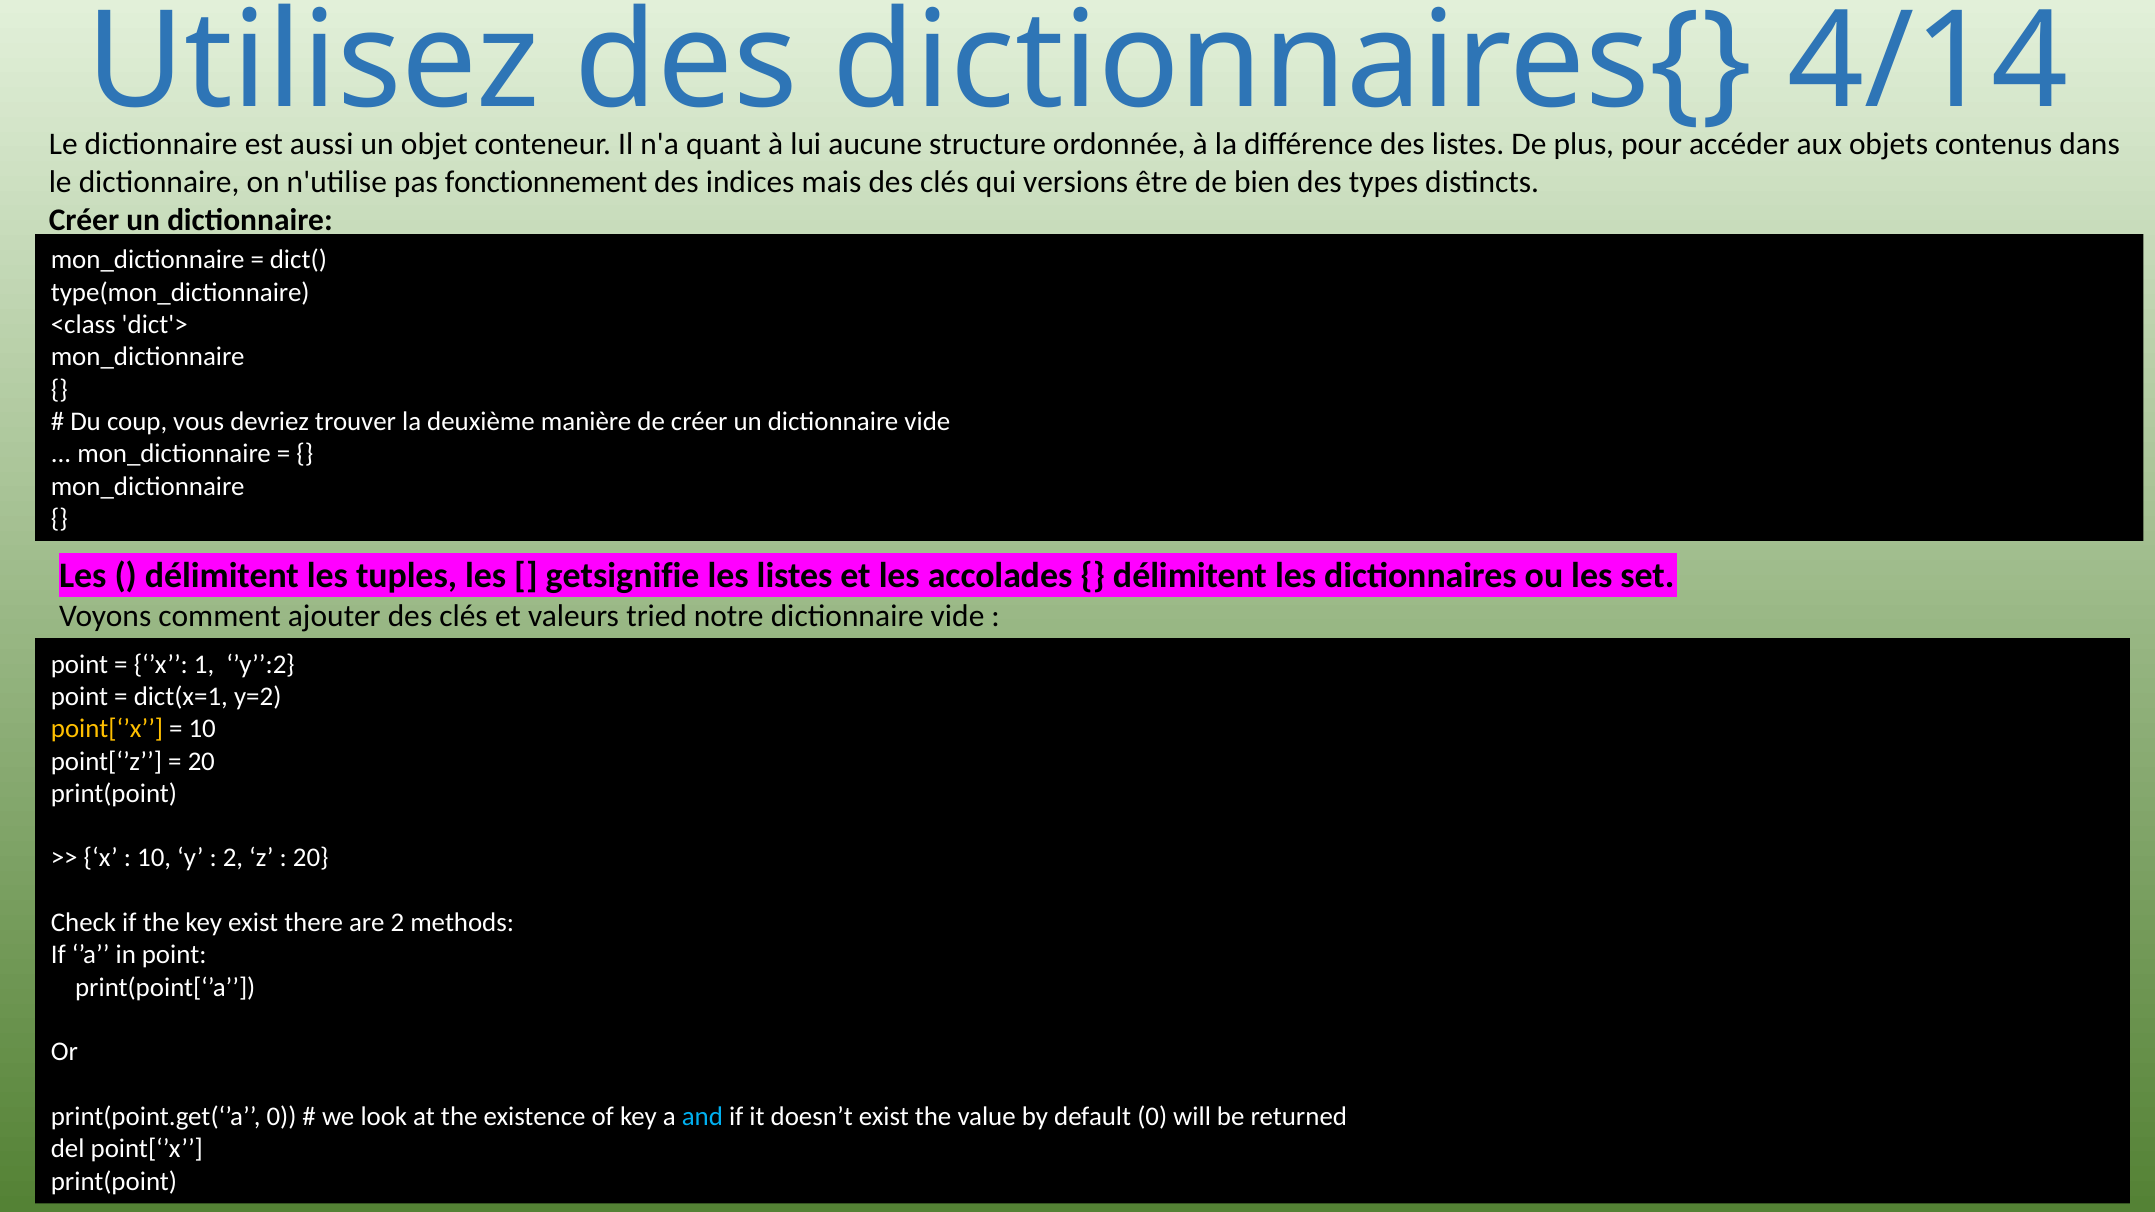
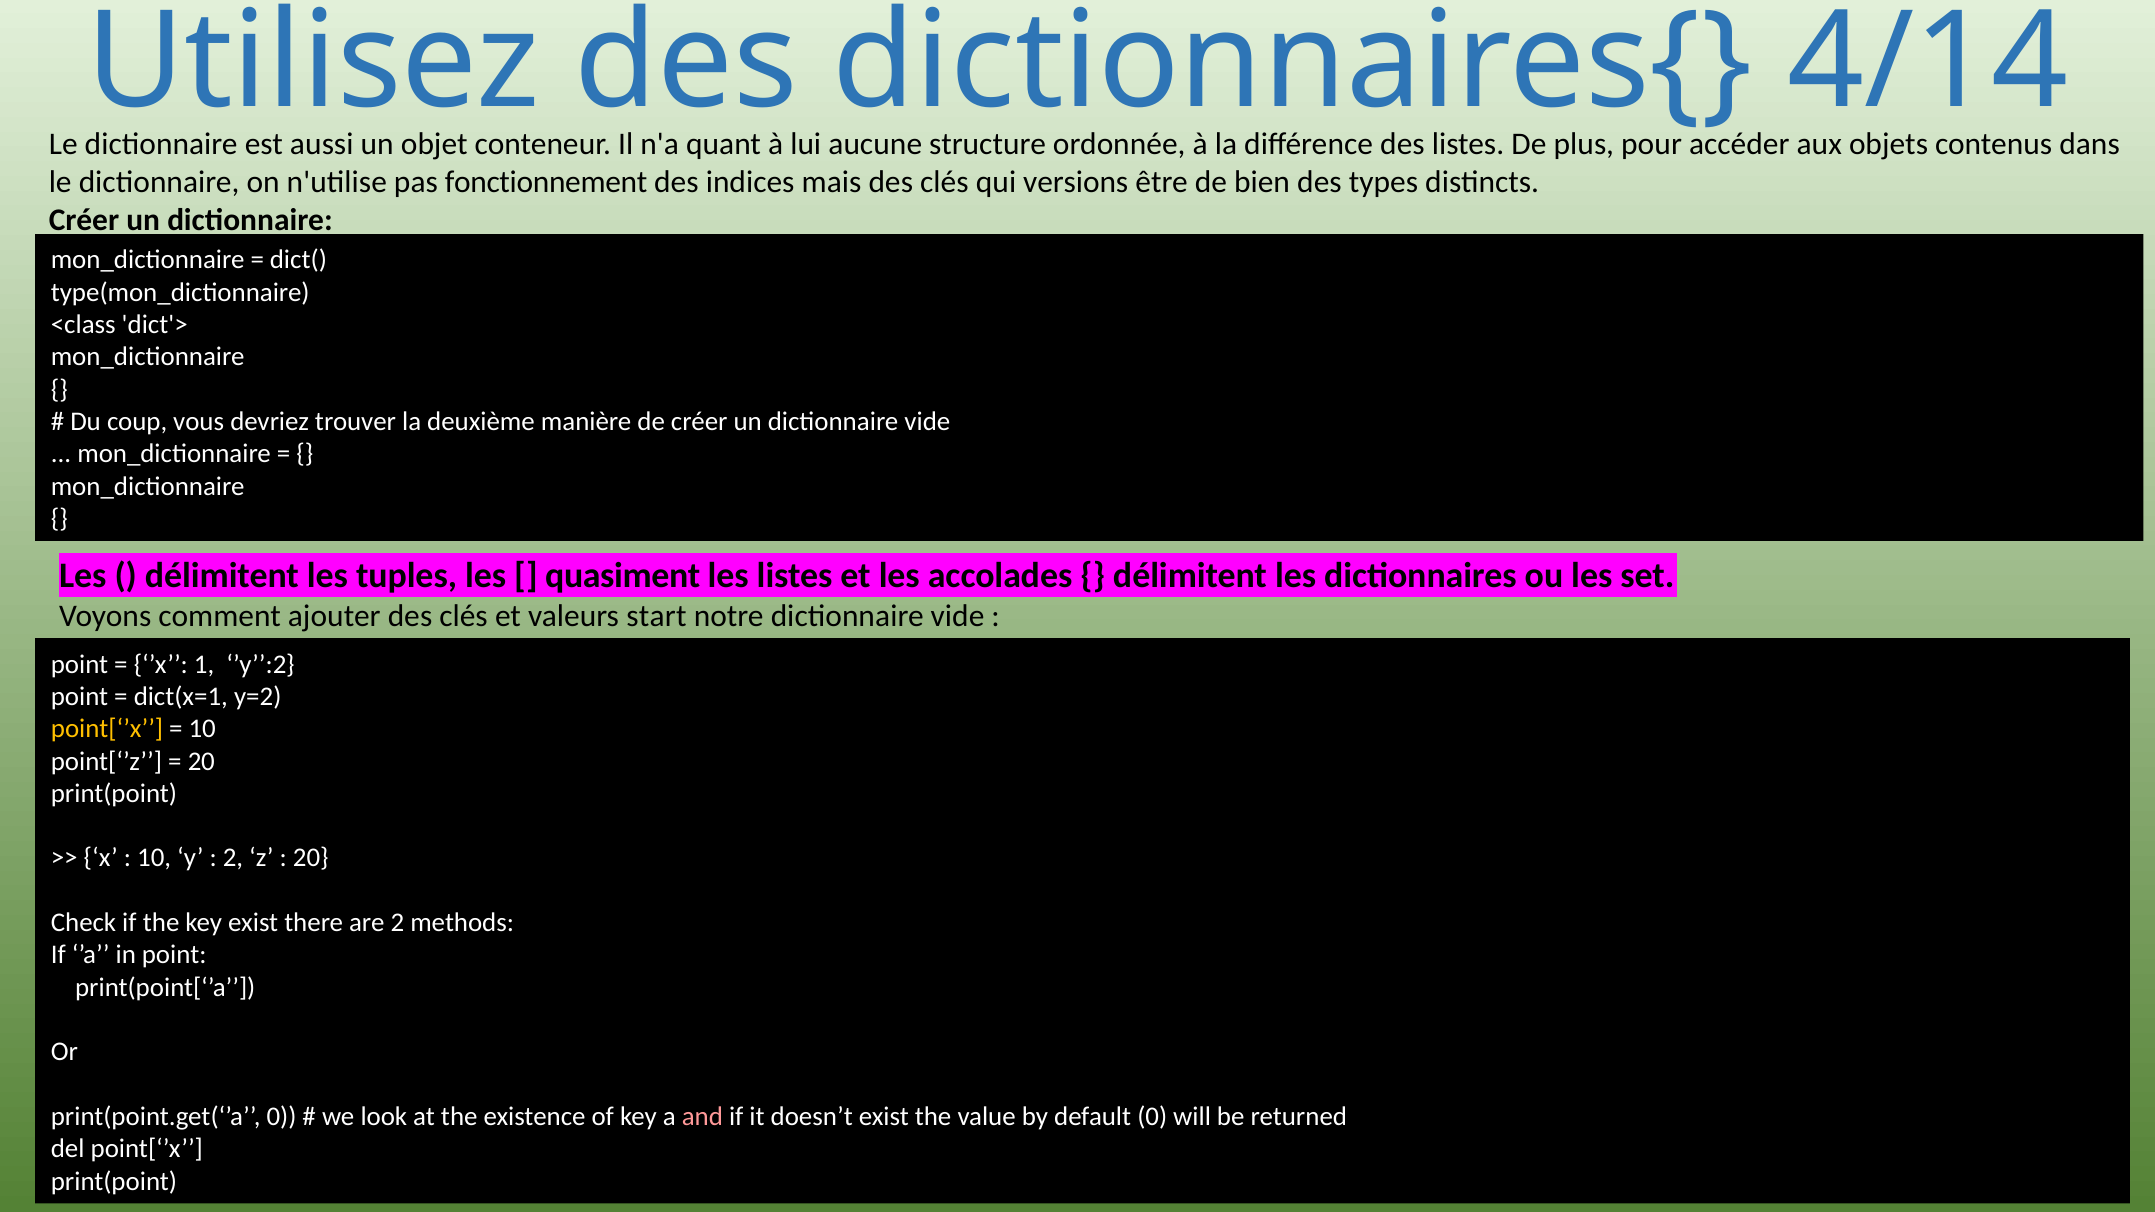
getsignifie: getsignifie -> quasiment
tried: tried -> start
and colour: light blue -> pink
